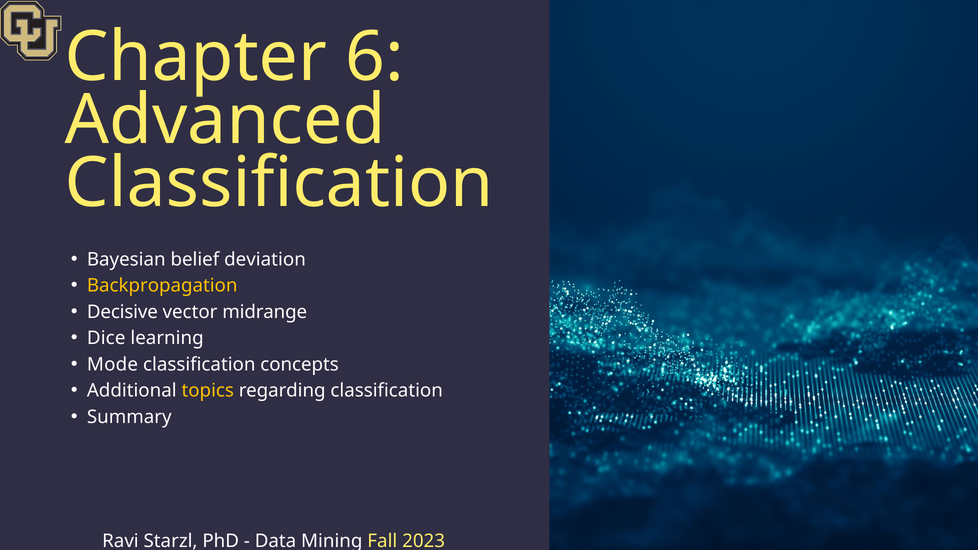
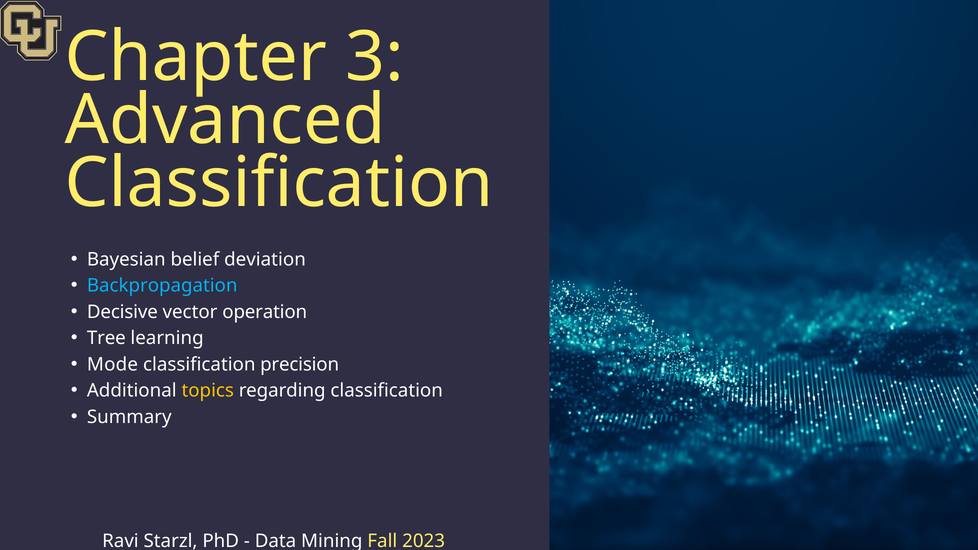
6: 6 -> 3
Backpropagation colour: yellow -> light blue
midrange: midrange -> operation
Dice: Dice -> Tree
concepts: concepts -> precision
